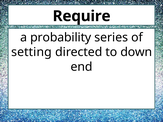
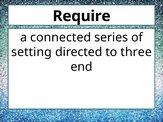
probability: probability -> connected
down: down -> three
